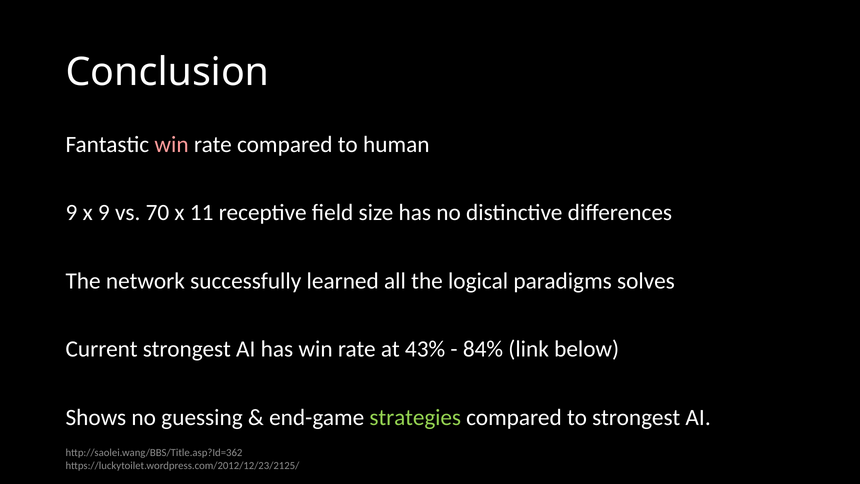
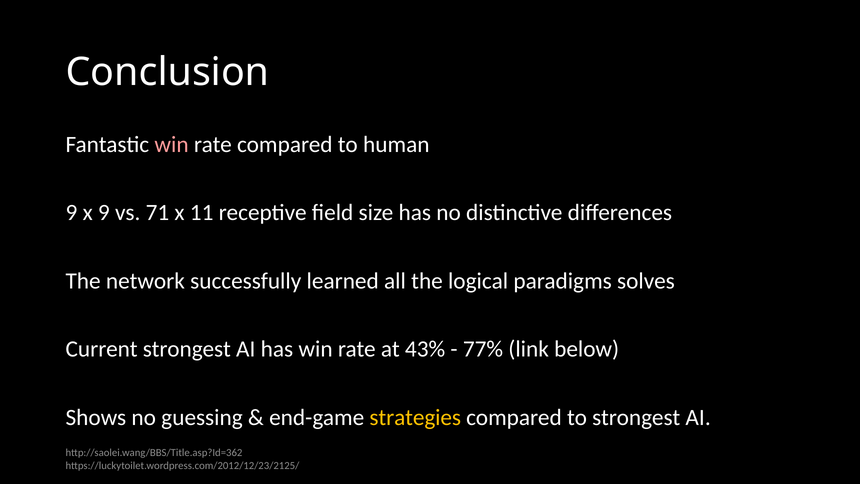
70: 70 -> 71
84%: 84% -> 77%
strategies colour: light green -> yellow
